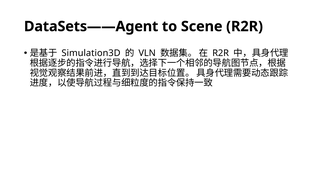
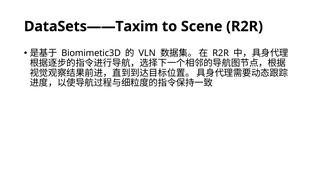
DataSets——Agent: DataSets——Agent -> DataSets——Taxim
Simulation3D: Simulation3D -> Biomimetic3D
